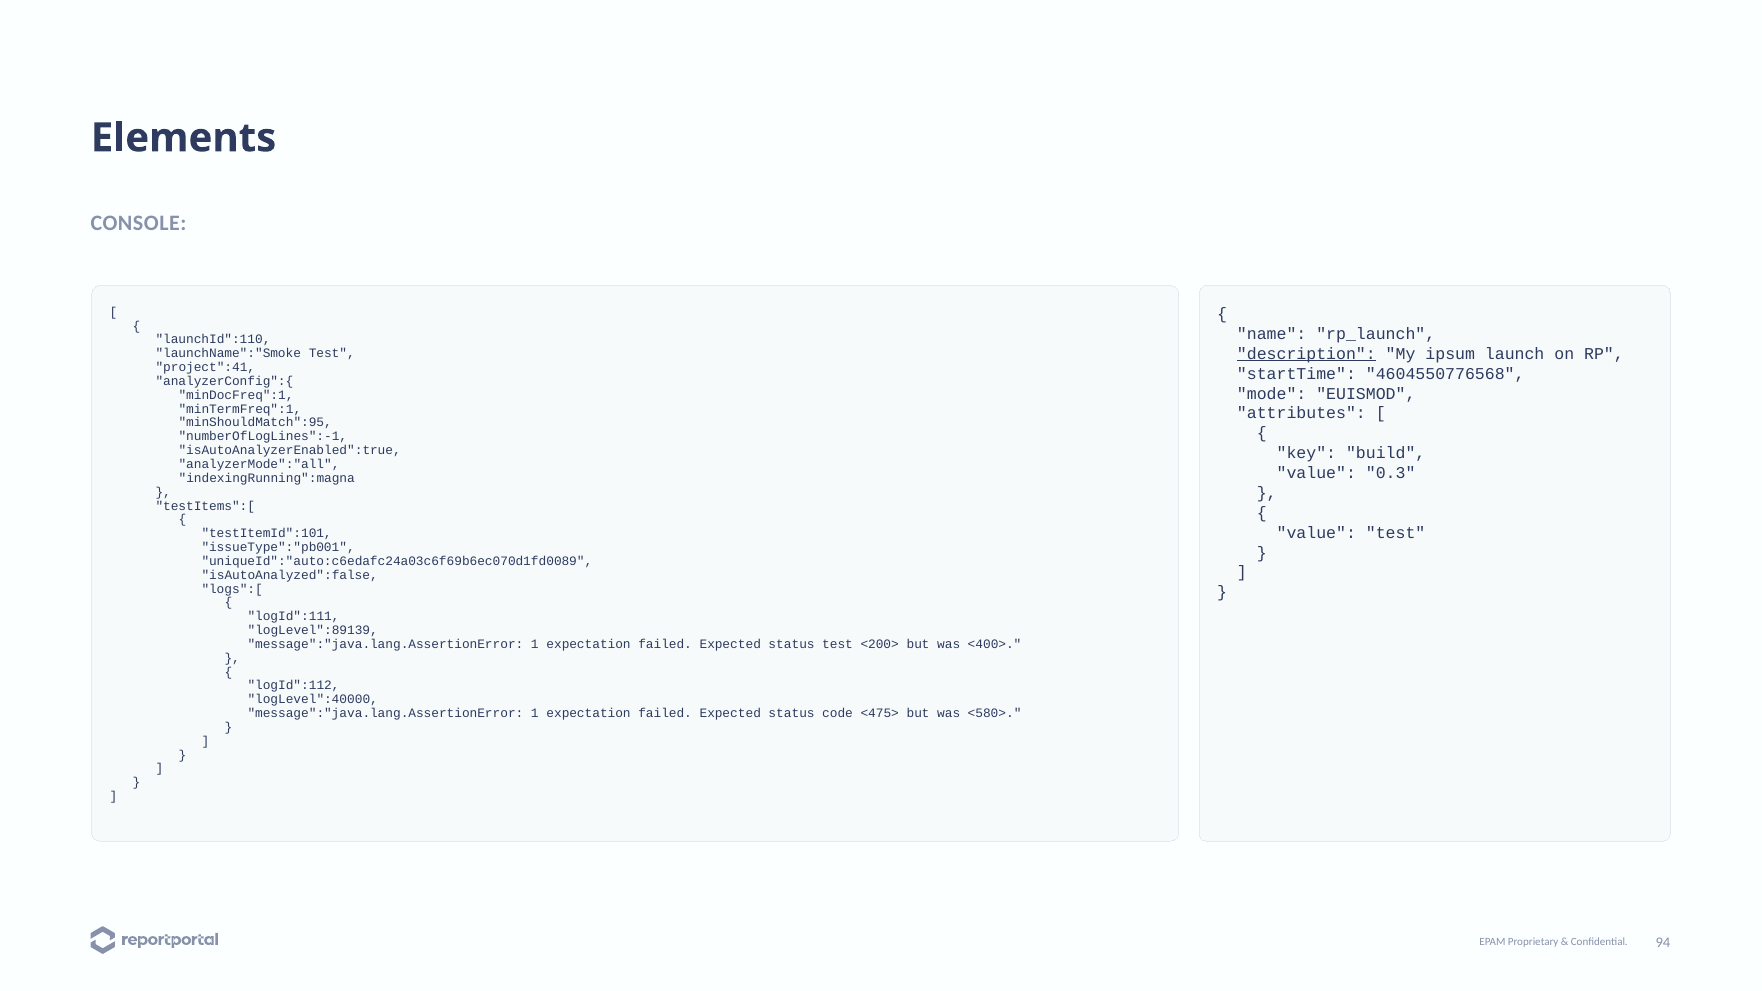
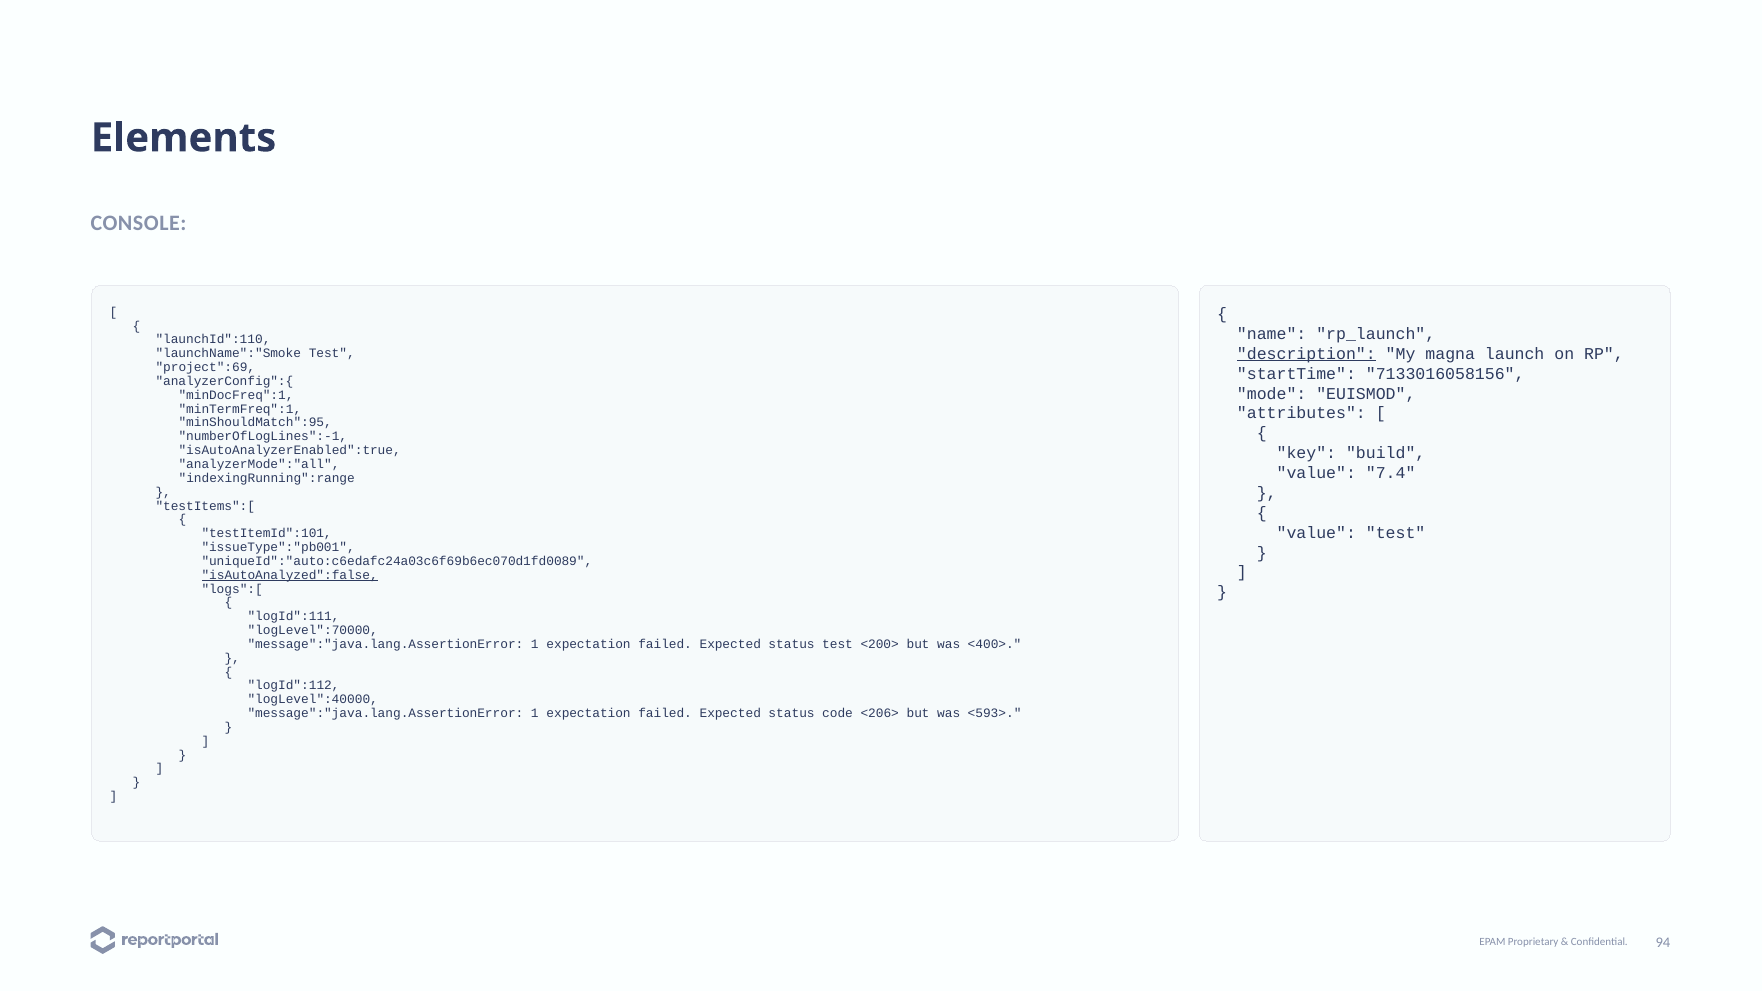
ipsum: ipsum -> magna
project":41: project":41 -> project":69
4604550776568: 4604550776568 -> 7133016058156
0.3: 0.3 -> 7.4
indexingRunning":magna: indexingRunning":magna -> indexingRunning":range
isAutoAnalyzed":false underline: none -> present
logLevel":89139: logLevel":89139 -> logLevel":70000
<475>: <475> -> <206>
<580>: <580> -> <593>
